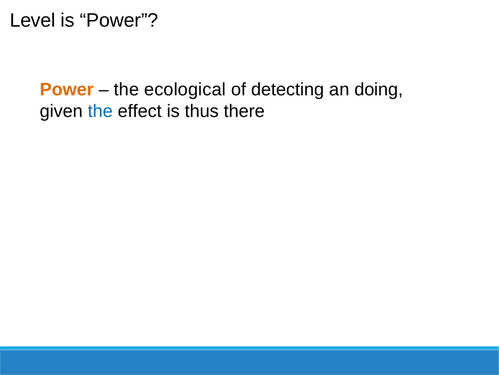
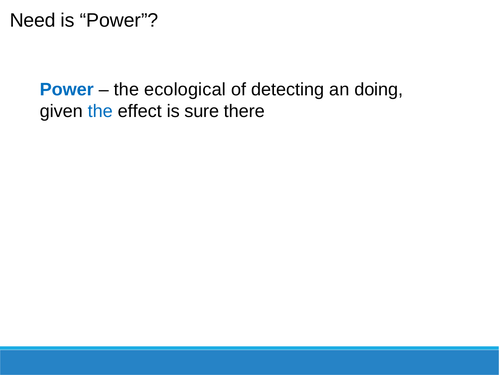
Level: Level -> Need
Power at (67, 89) colour: orange -> blue
thus: thus -> sure
